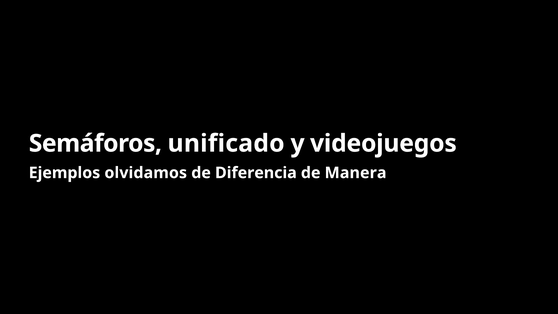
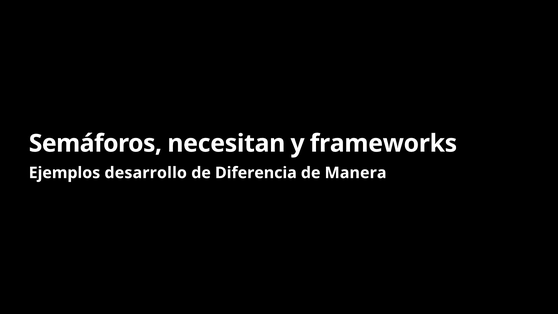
unificado: unificado -> necesitan
videojuegos: videojuegos -> frameworks
olvidamos: olvidamos -> desarrollo
